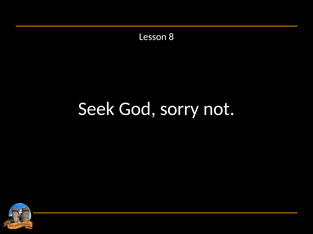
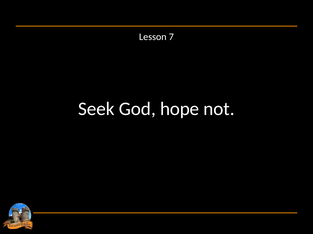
8: 8 -> 7
sorry: sorry -> hope
